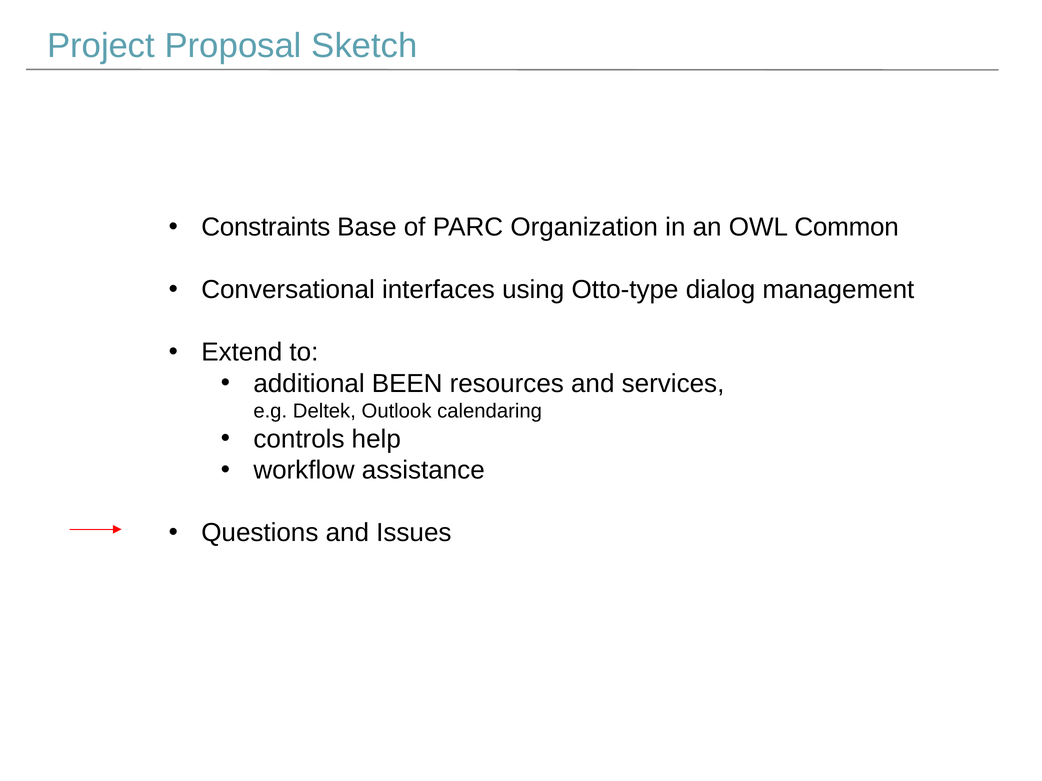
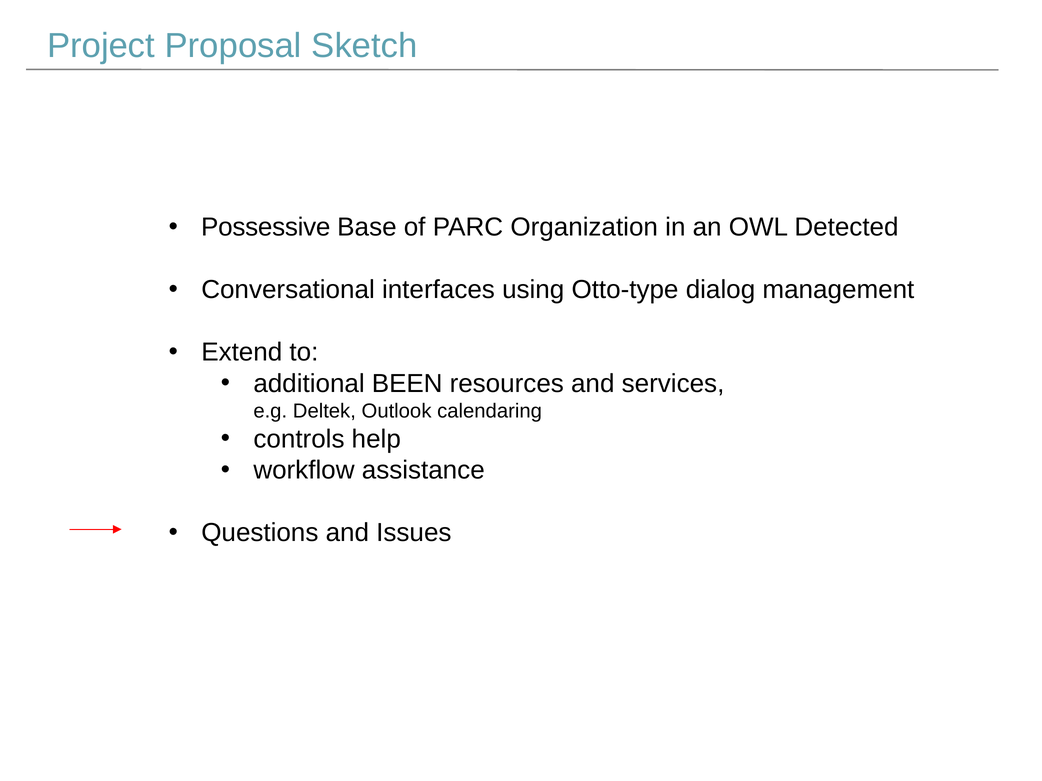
Constraints: Constraints -> Possessive
Common: Common -> Detected
